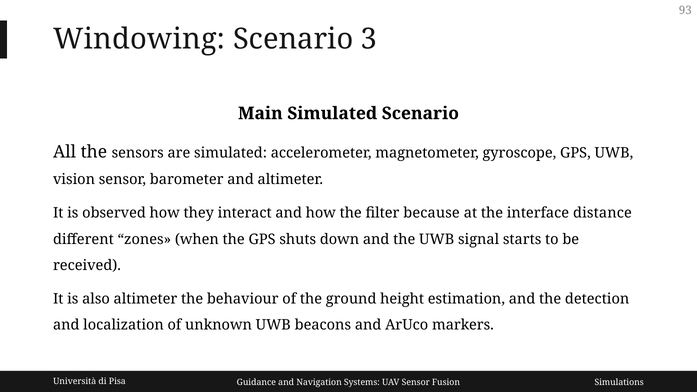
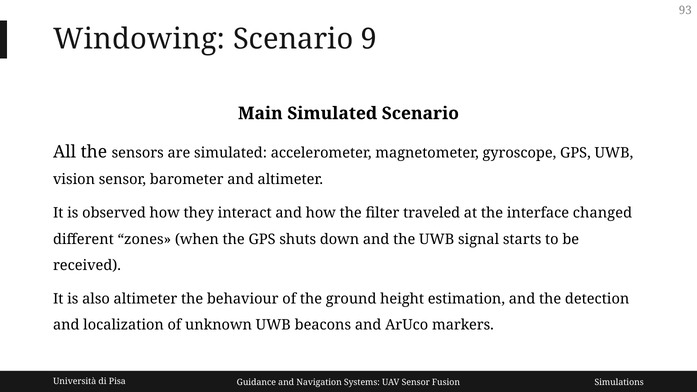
3: 3 -> 9
because: because -> traveled
distance: distance -> changed
